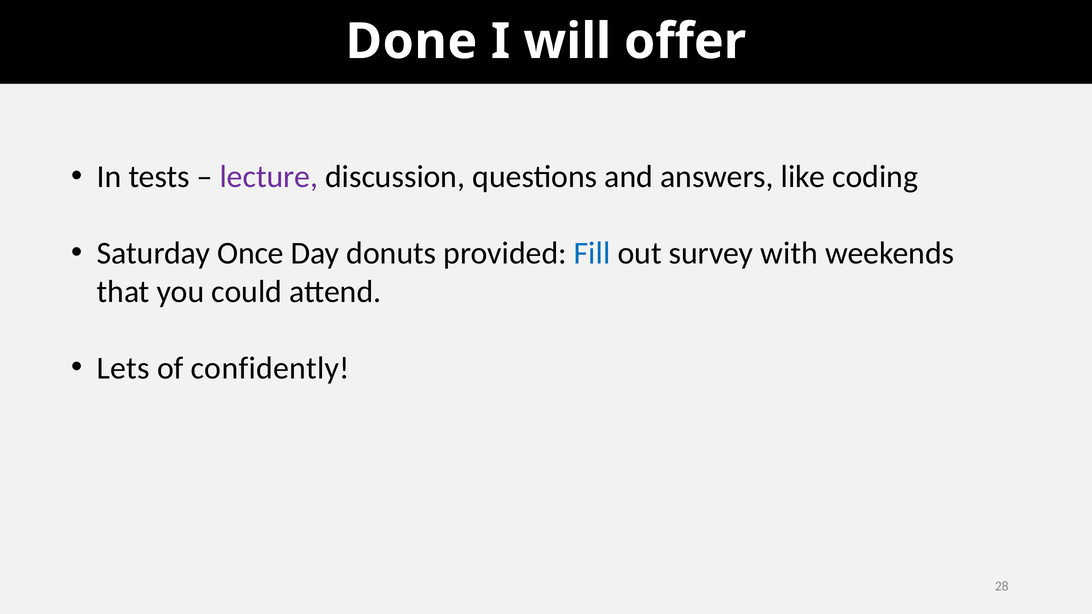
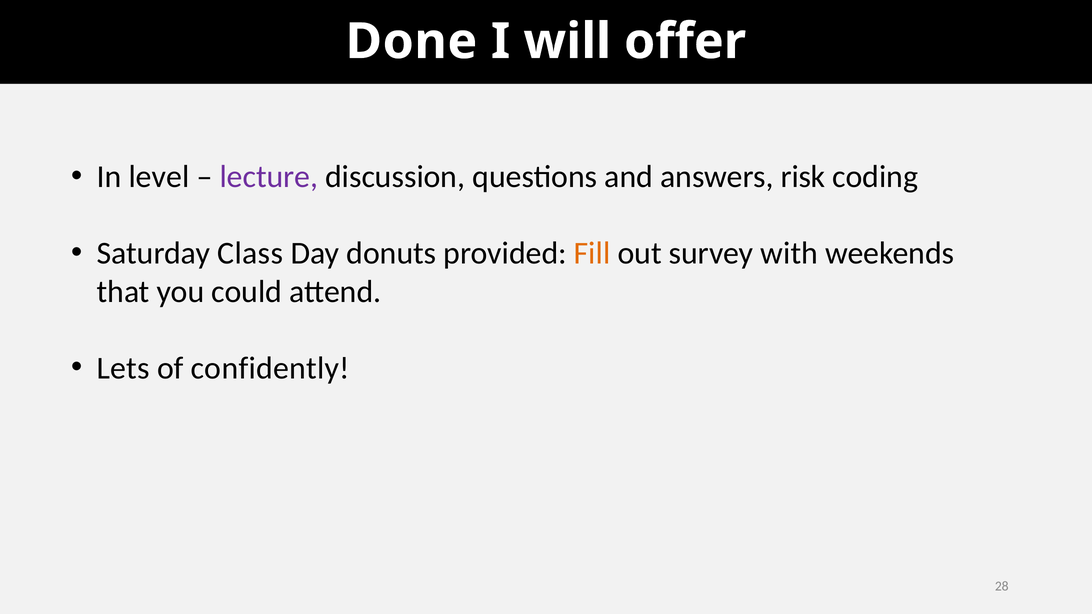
tests: tests -> level
like: like -> risk
Once: Once -> Class
Fill colour: blue -> orange
